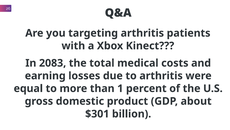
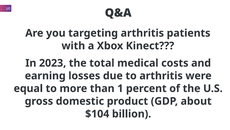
2083: 2083 -> 2023
$301: $301 -> $104
